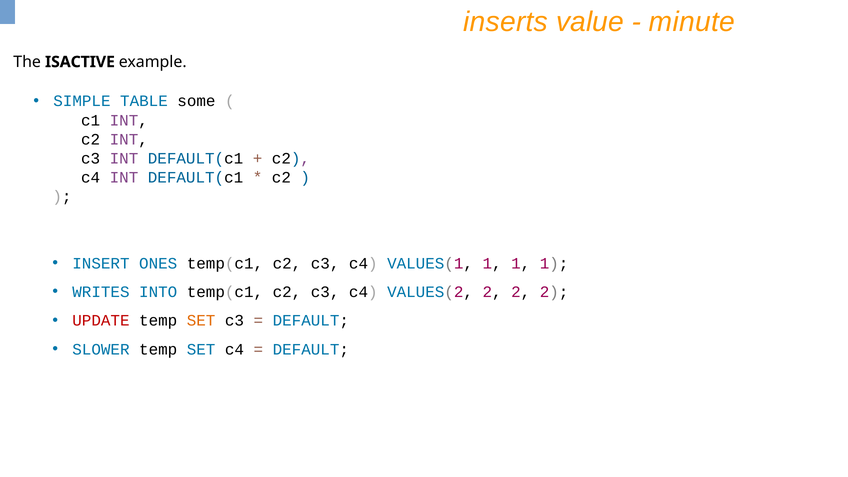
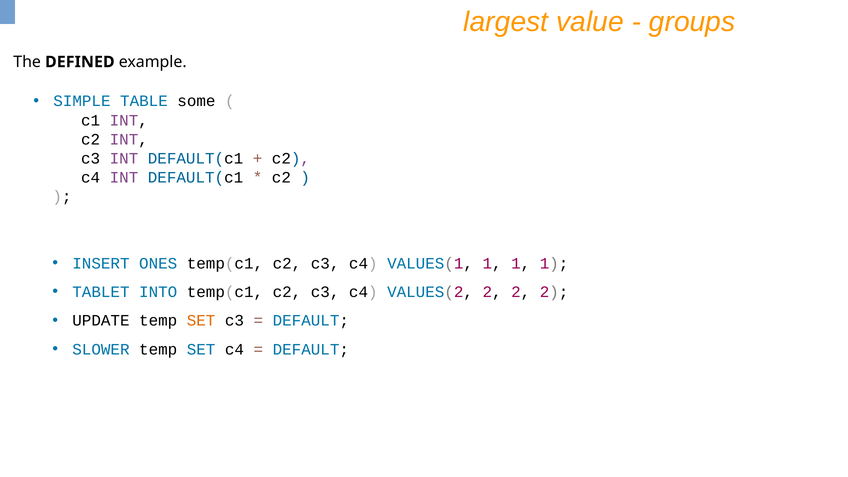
inserts: inserts -> largest
minute: minute -> groups
ISACTIVE: ISACTIVE -> DEFINED
WRITES: WRITES -> TABLET
UPDATE colour: red -> black
